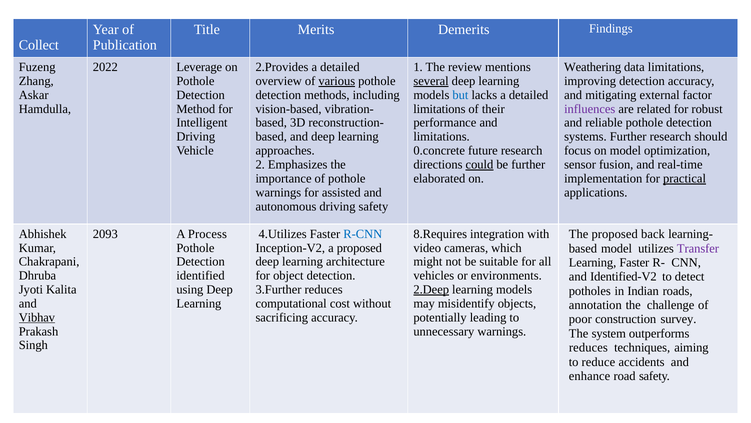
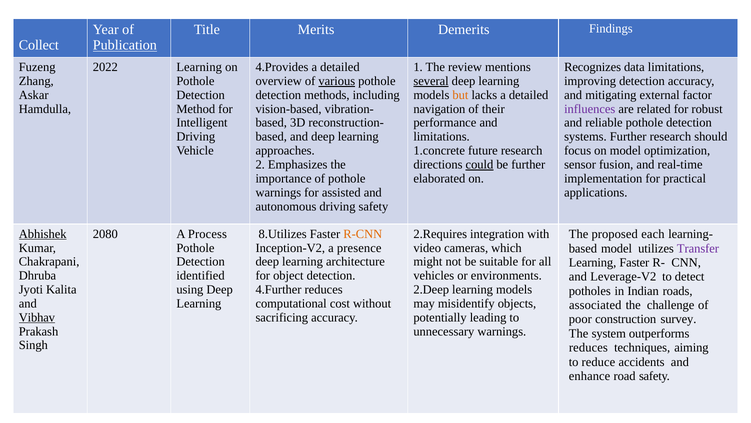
Publication underline: none -> present
2022 Leverage: Leverage -> Learning
2.Provides: 2.Provides -> 4.Provides
Weathering: Weathering -> Recognizes
but colour: blue -> orange
limitations at (439, 109): limitations -> navigation
0.concrete: 0.concrete -> 1.concrete
practical underline: present -> none
Abhishek underline: none -> present
2093: 2093 -> 2080
4.Utilizes: 4.Utilizes -> 8.Utilizes
R-CNN colour: blue -> orange
8.Requires: 8.Requires -> 2.Requires
back: back -> each
a proposed: proposed -> presence
Identified-V2: Identified-V2 -> Leverage-V2
3.Further: 3.Further -> 4.Further
2.Deep underline: present -> none
annotation: annotation -> associated
